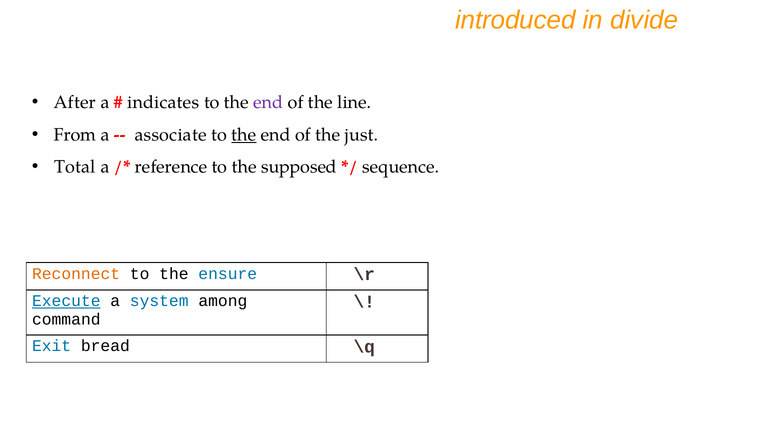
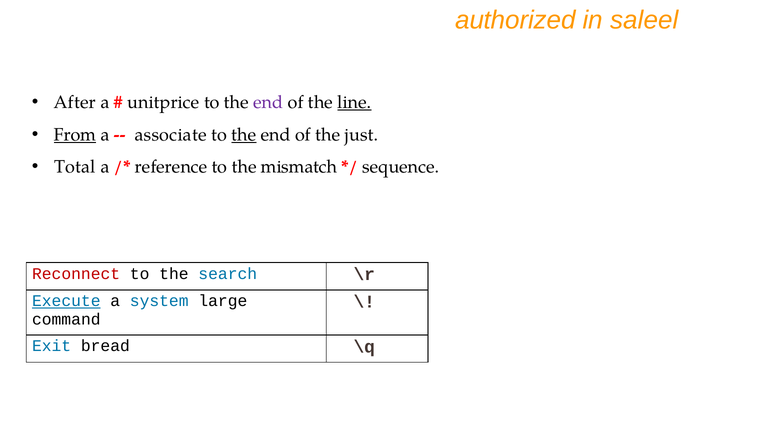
introduced: introduced -> authorized
divide: divide -> saleel
indicates: indicates -> unitprice
line underline: none -> present
From underline: none -> present
supposed: supposed -> mismatch
Reconnect colour: orange -> red
ensure: ensure -> search
among: among -> large
